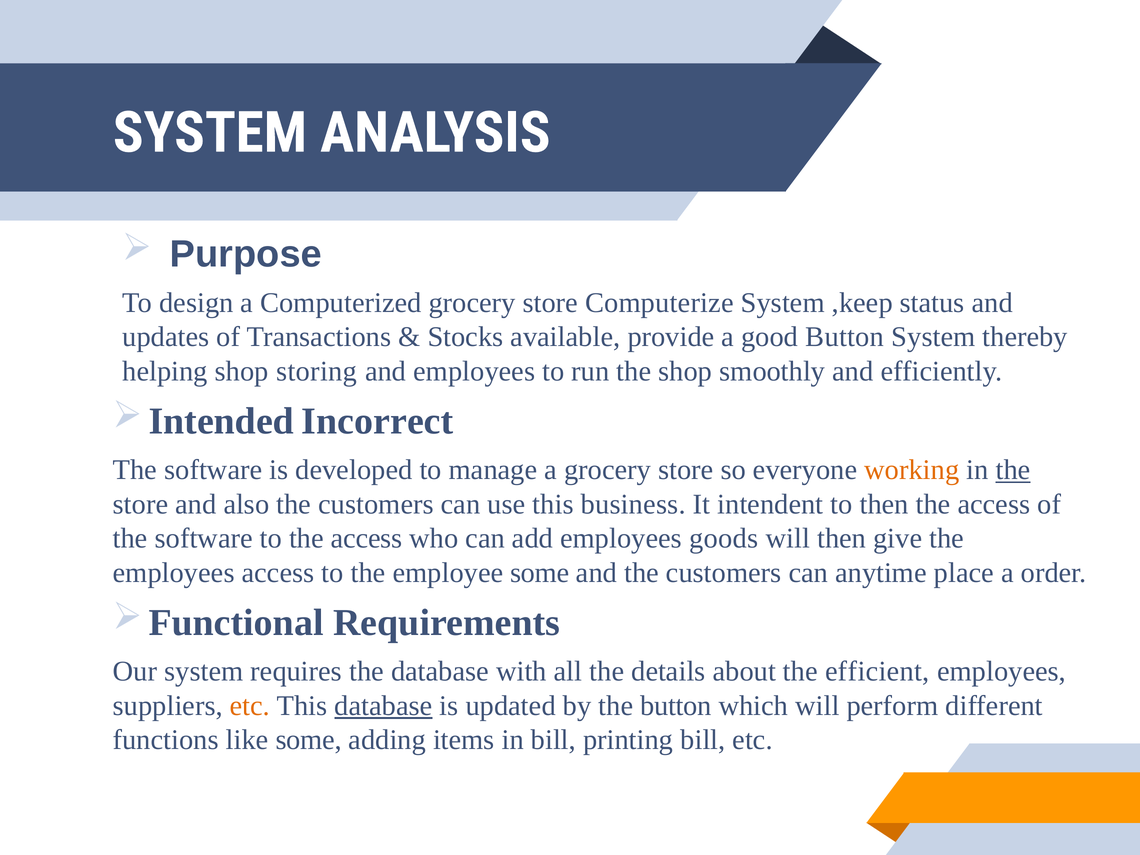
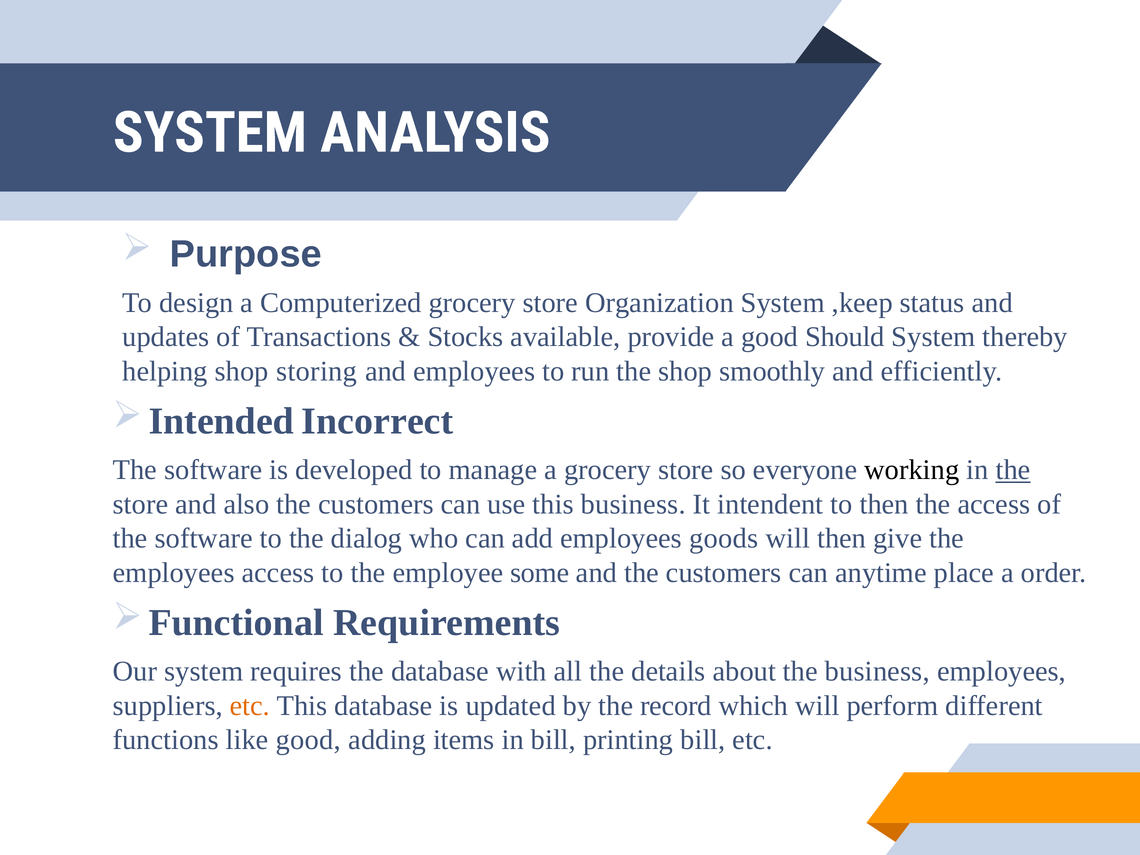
Computerize: Computerize -> Organization
good Button: Button -> Should
working colour: orange -> black
to the access: access -> dialog
the efficient: efficient -> business
database at (383, 706) underline: present -> none
the button: button -> record
like some: some -> good
